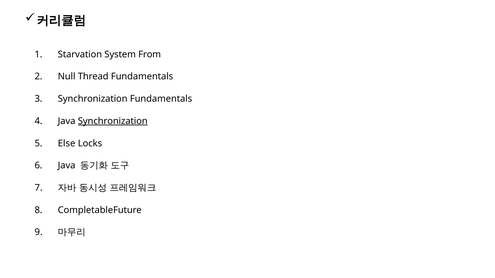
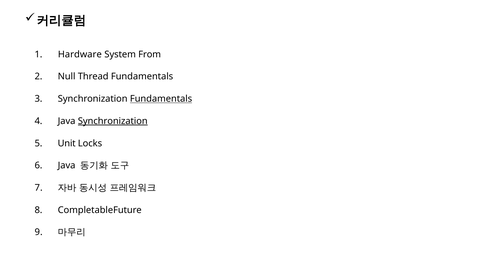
Starvation: Starvation -> Hardware
Fundamentals at (161, 99) underline: none -> present
Else: Else -> Unit
